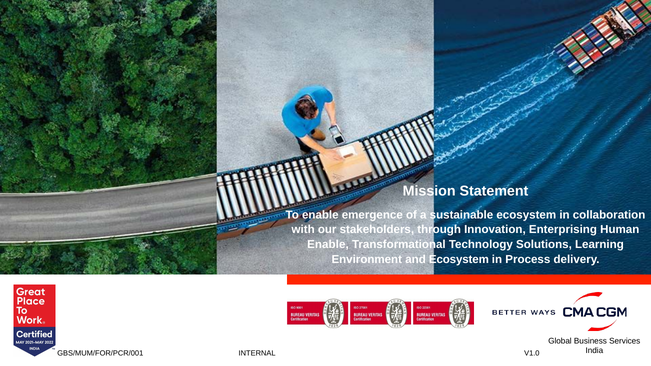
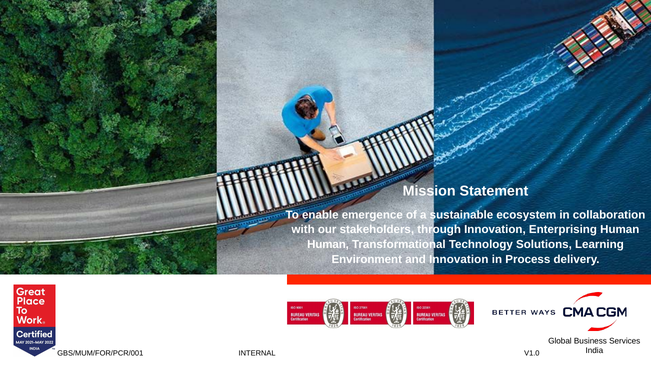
Enable at (328, 245): Enable -> Human
and Ecosystem: Ecosystem -> Innovation
